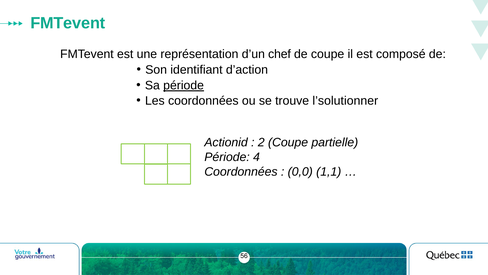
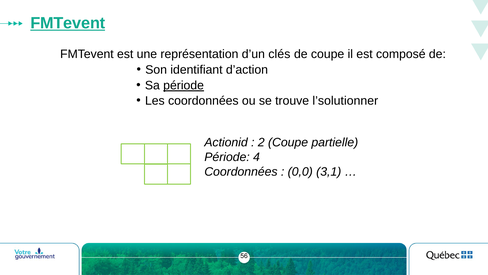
FMTevent at (68, 23) underline: none -> present
chef: chef -> clés
1,1: 1,1 -> 3,1
